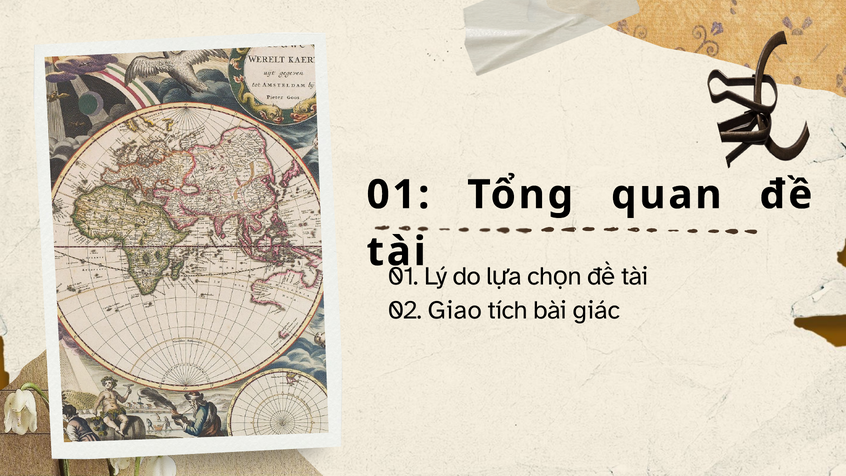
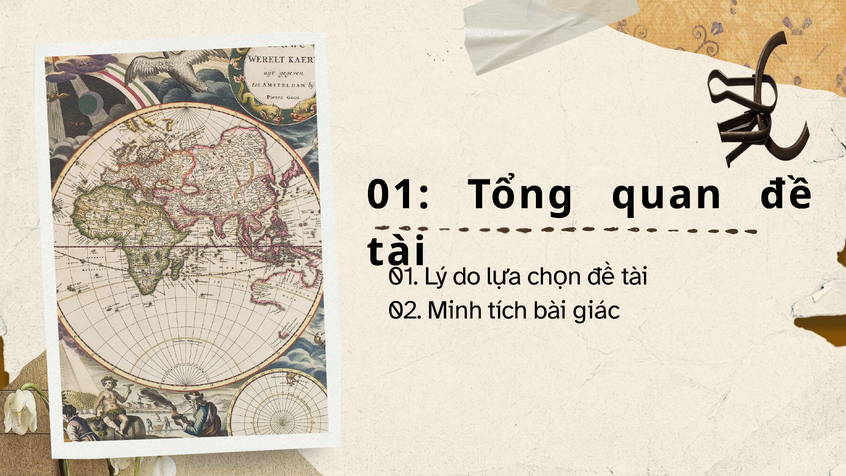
Giao: Giao -> Minh
